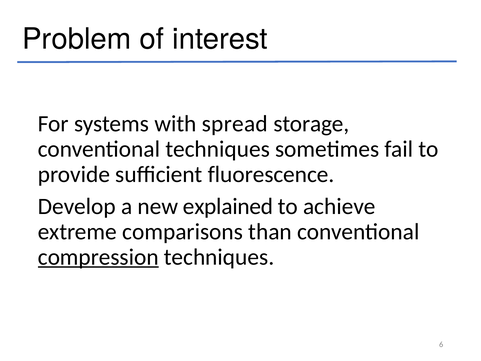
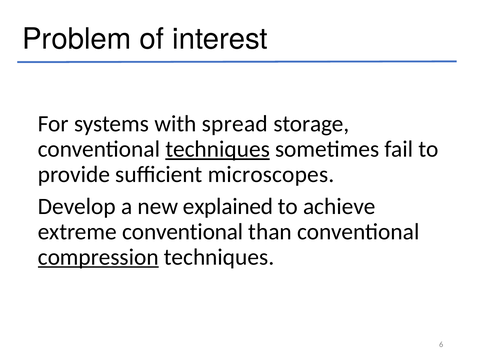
techniques at (218, 149) underline: none -> present
fluorescence: fluorescence -> microscopes
extreme comparisons: comparisons -> conventional
